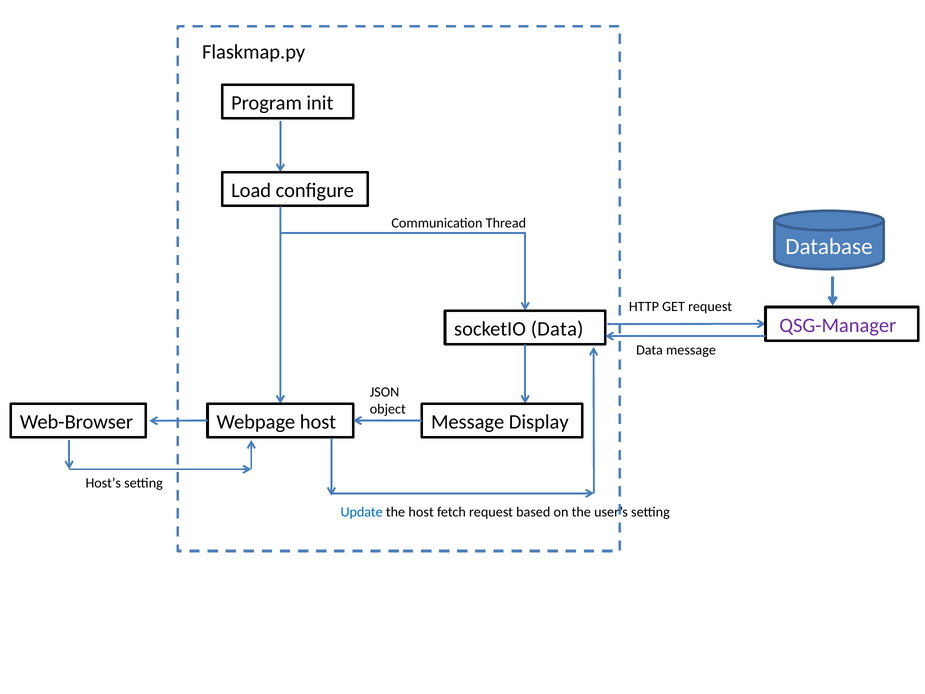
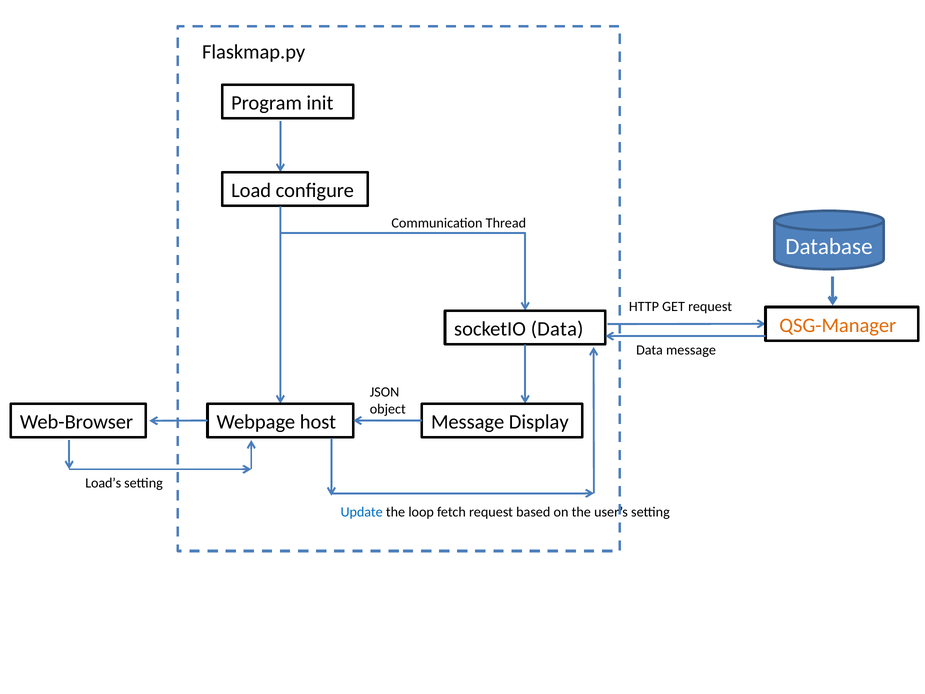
QSG-Manager colour: purple -> orange
Host’s: Host’s -> Load’s
the host: host -> loop
